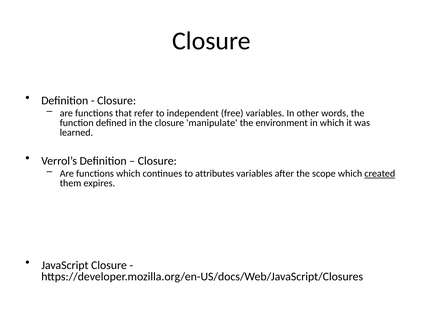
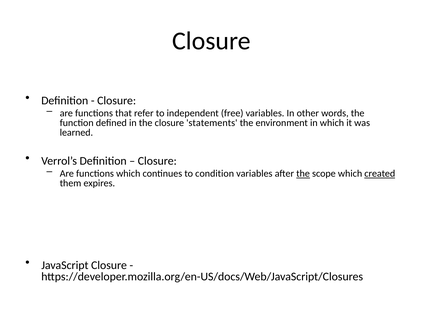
manipulate: manipulate -> statements
attributes: attributes -> condition
the at (303, 174) underline: none -> present
